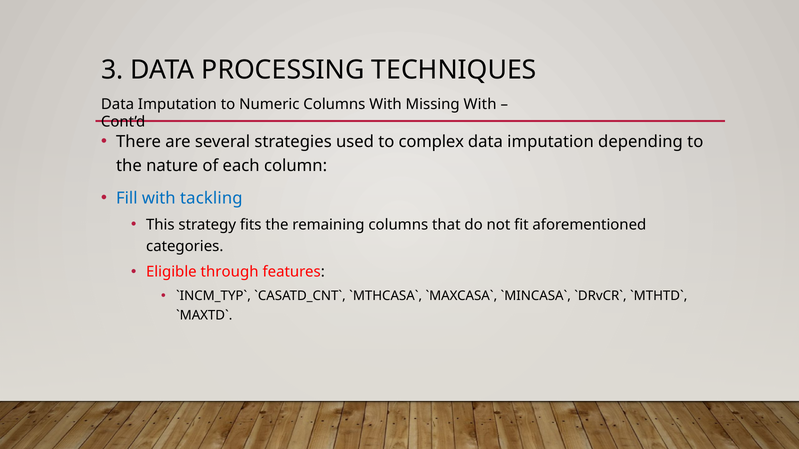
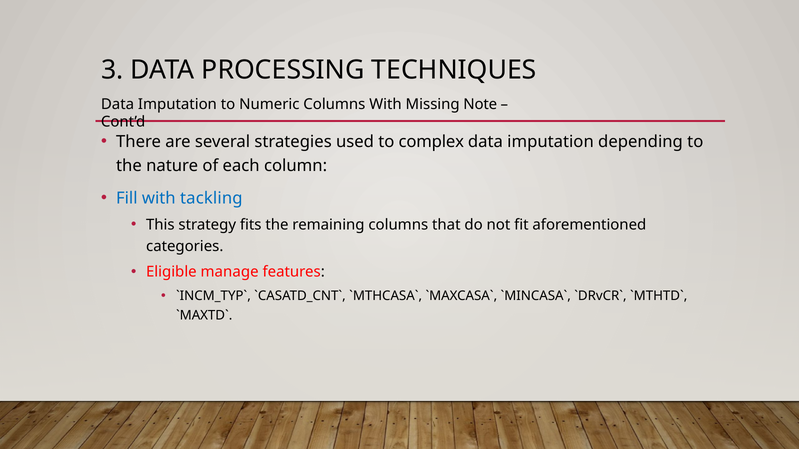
Missing With: With -> Note
through: through -> manage
